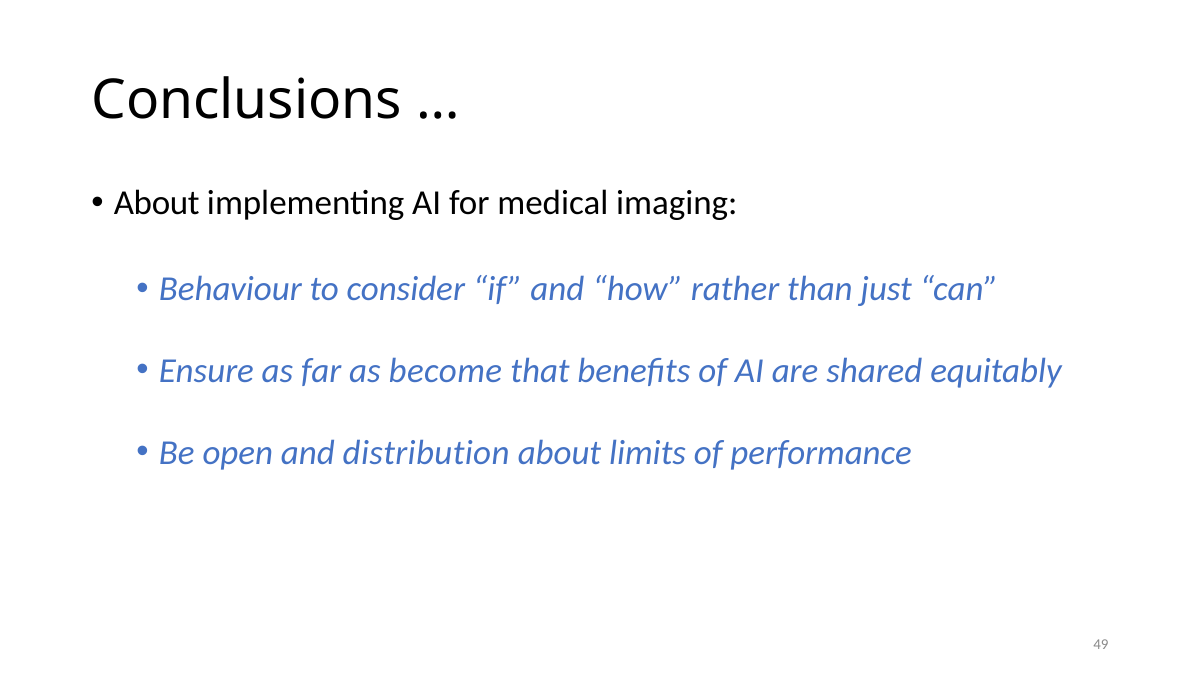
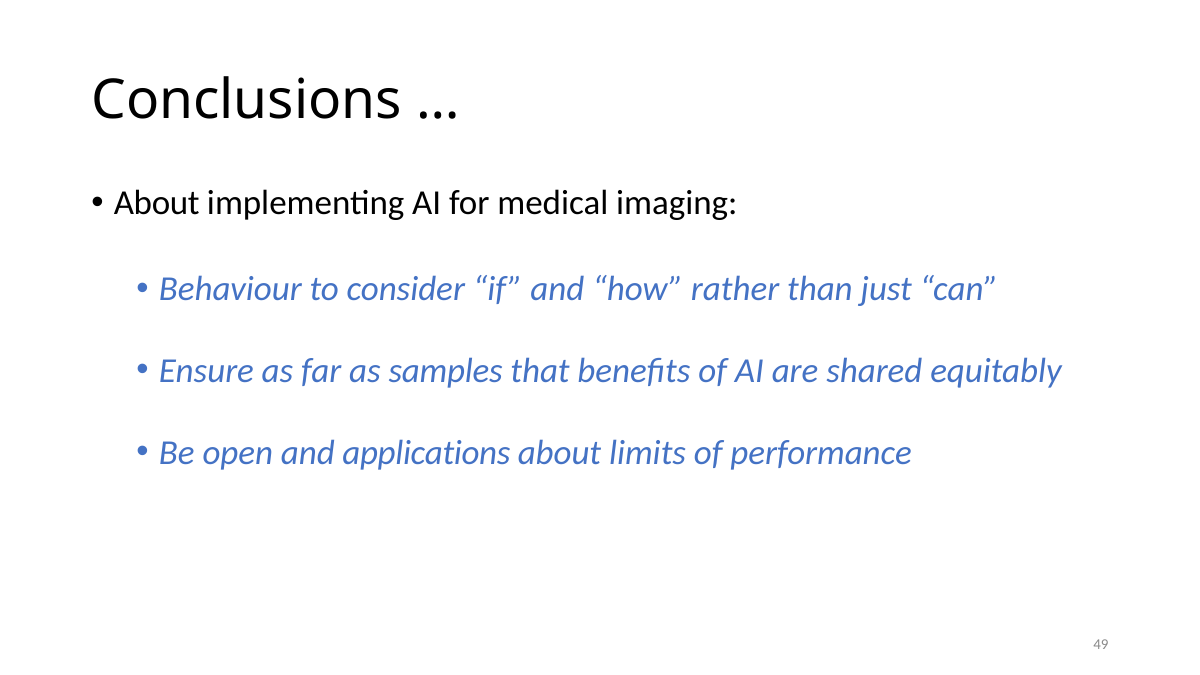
become: become -> samples
distribution: distribution -> applications
